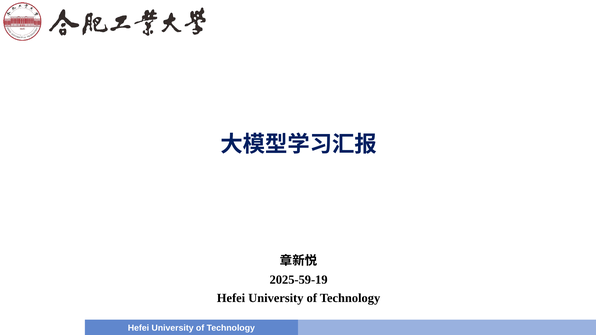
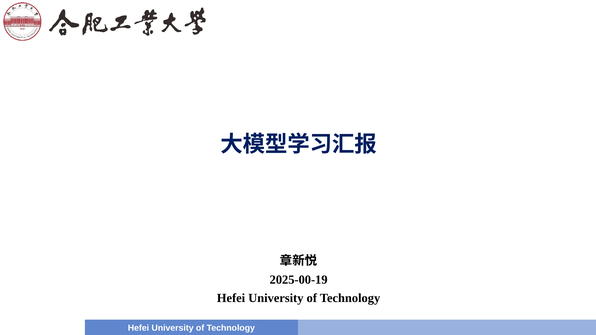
2025-59-19: 2025-59-19 -> 2025-00-19
